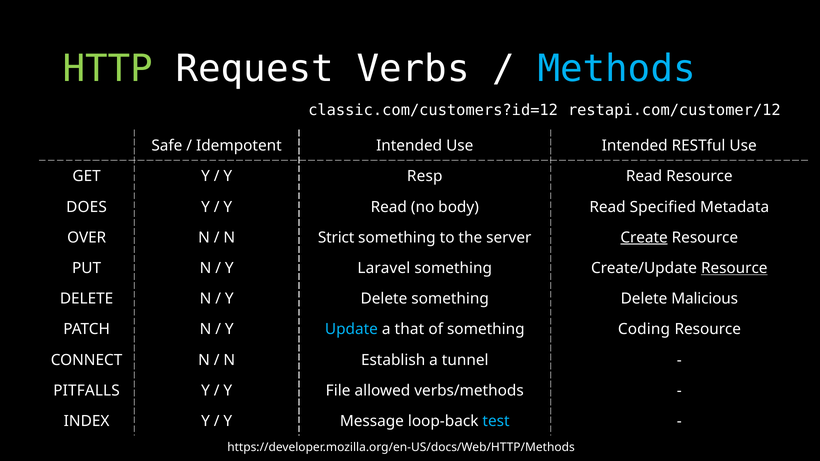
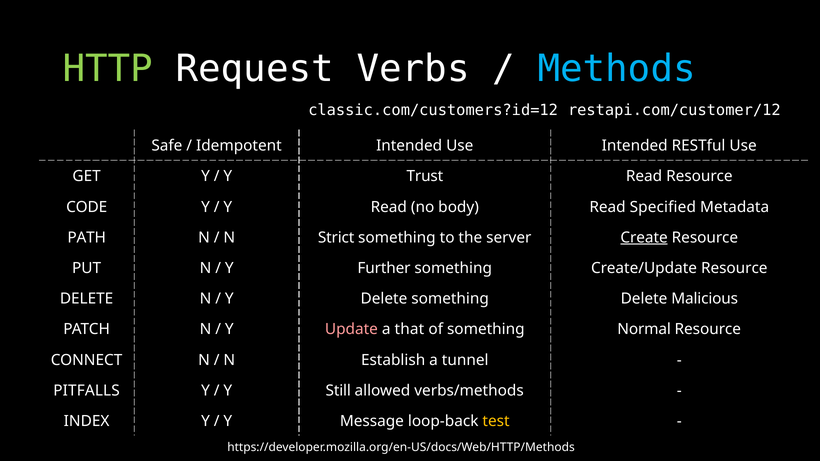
Resp: Resp -> Trust
DOES: DOES -> CODE
OVER: OVER -> PATH
Laravel: Laravel -> Further
Resource at (734, 268) underline: present -> none
Update colour: light blue -> pink
Coding: Coding -> Normal
File: File -> Still
test colour: light blue -> yellow
